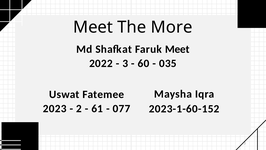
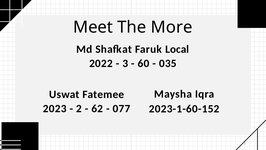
Faruk Meet: Meet -> Local
61: 61 -> 62
